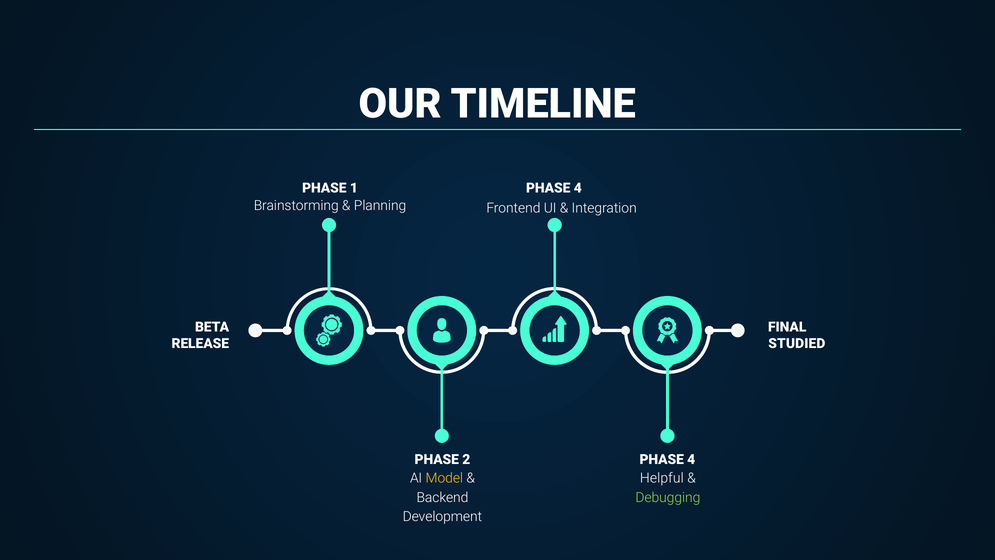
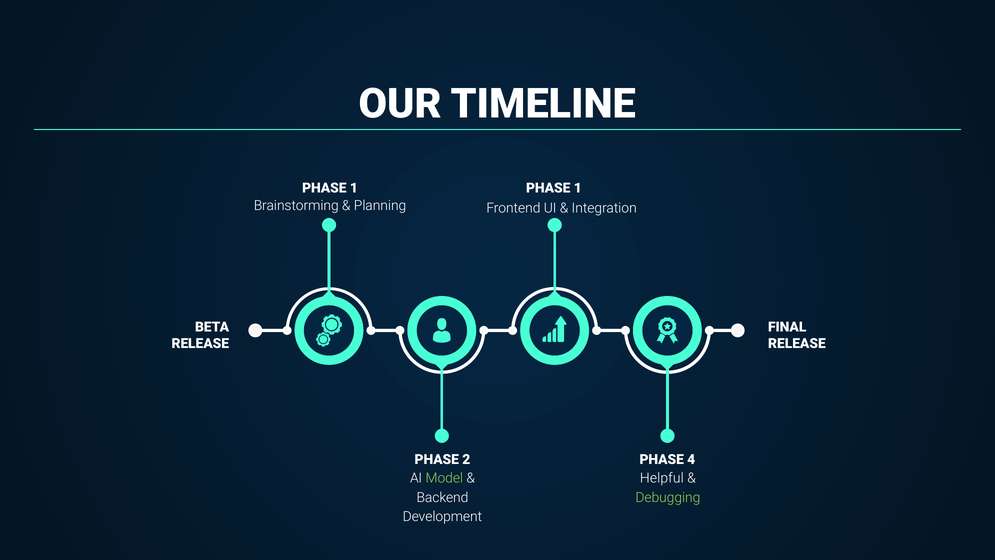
4 at (578, 188): 4 -> 1
STUDIED at (797, 344): STUDIED -> RELEASE
Model colour: yellow -> light green
